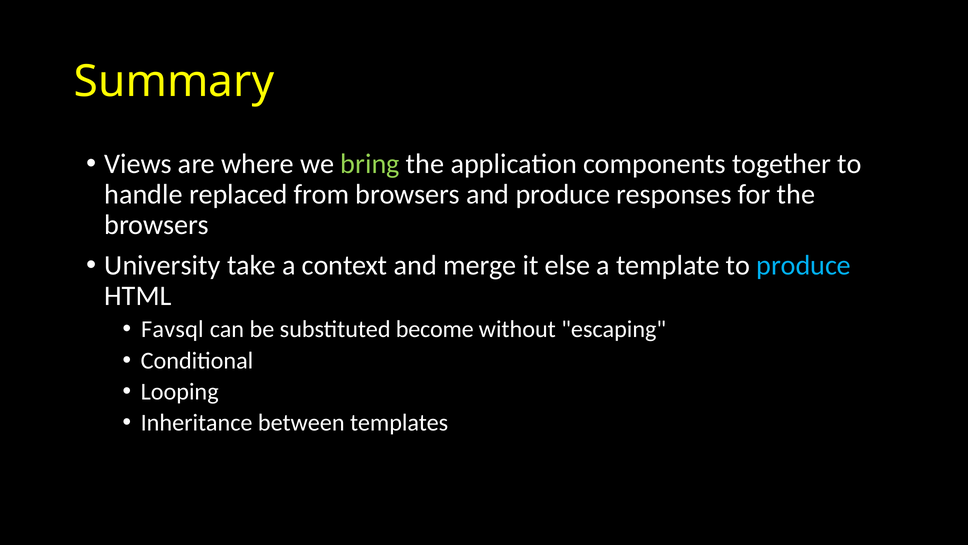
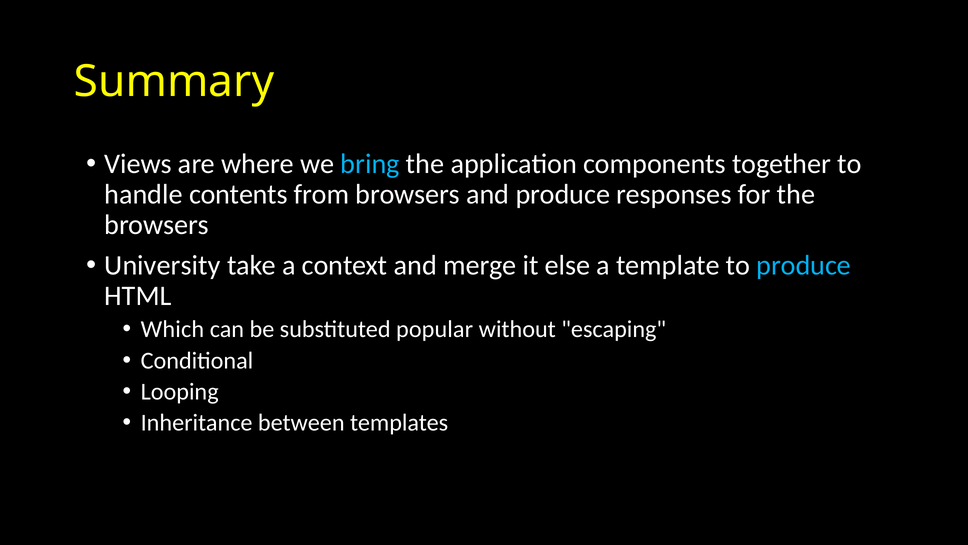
bring colour: light green -> light blue
replaced: replaced -> contents
Favsql: Favsql -> Which
become: become -> popular
